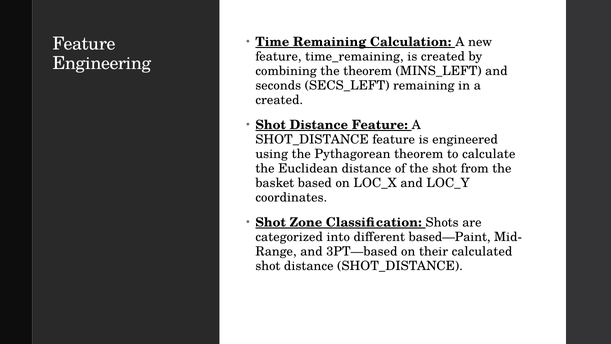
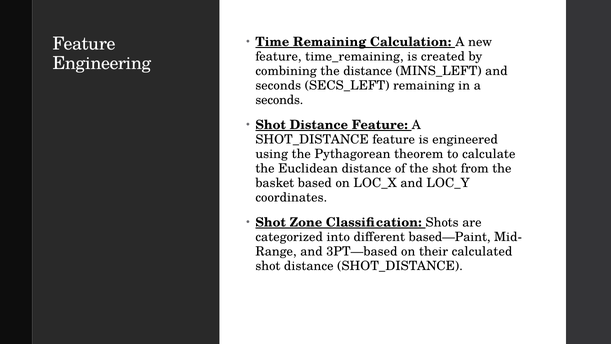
the theorem: theorem -> distance
created at (279, 100): created -> seconds
